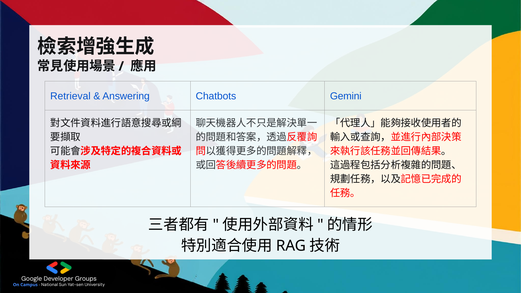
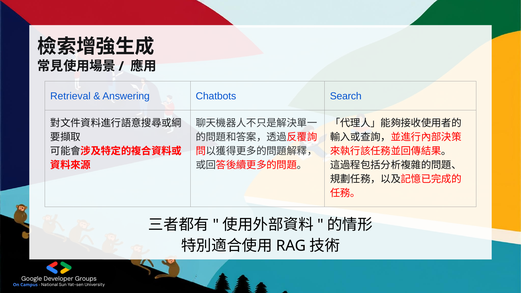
Gemini: Gemini -> Search
